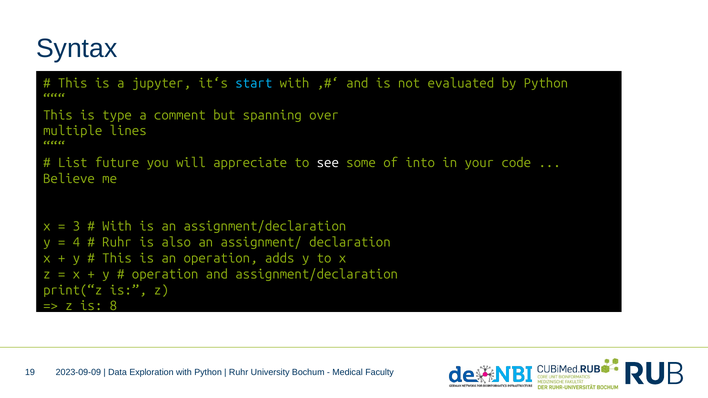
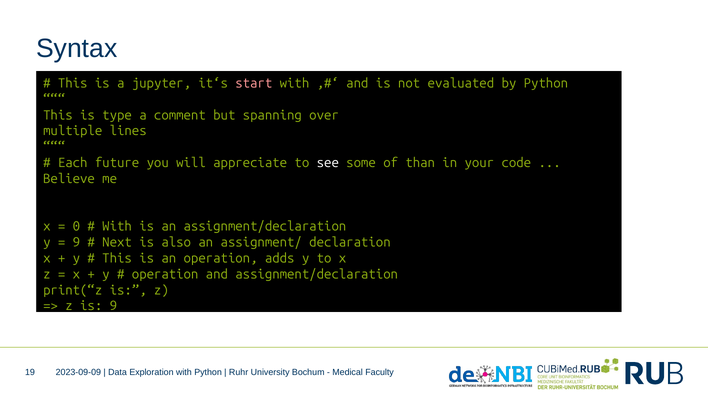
start colour: light blue -> pink
List: List -> Each
into: into -> than
3: 3 -> 0
4 at (76, 243): 4 -> 9
Ruhr at (117, 243): Ruhr -> Next
is 8: 8 -> 9
